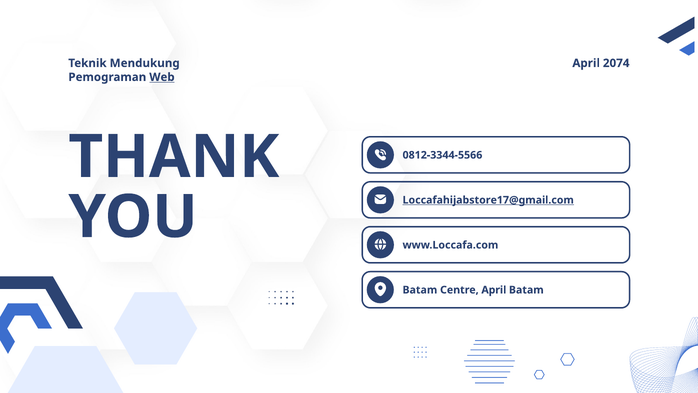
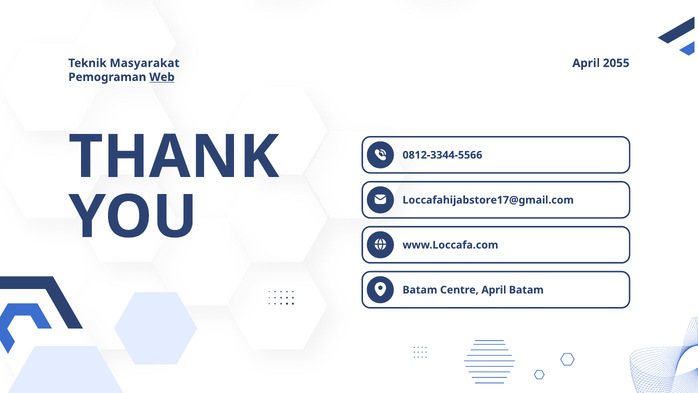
Mendukung: Mendukung -> Masyarakat
2074: 2074 -> 2055
Loccafahijabstore17@gmail.com underline: present -> none
